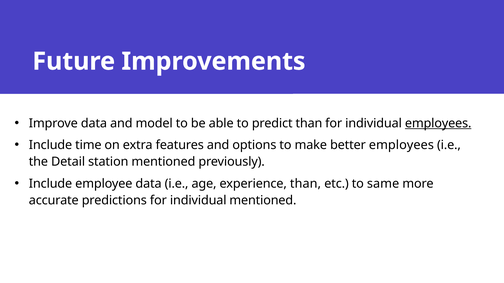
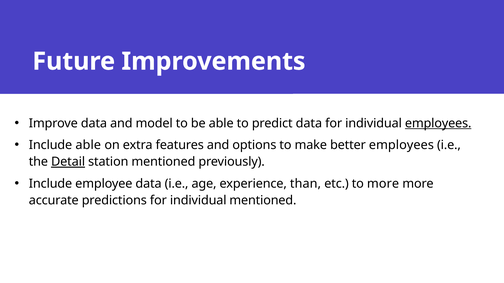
predict than: than -> data
Include time: time -> able
Detail underline: none -> present
to same: same -> more
